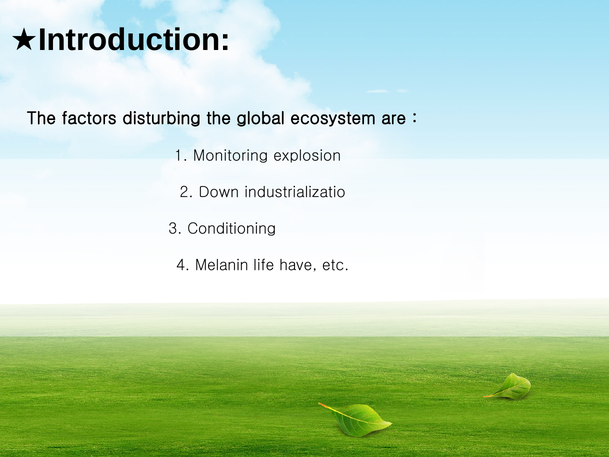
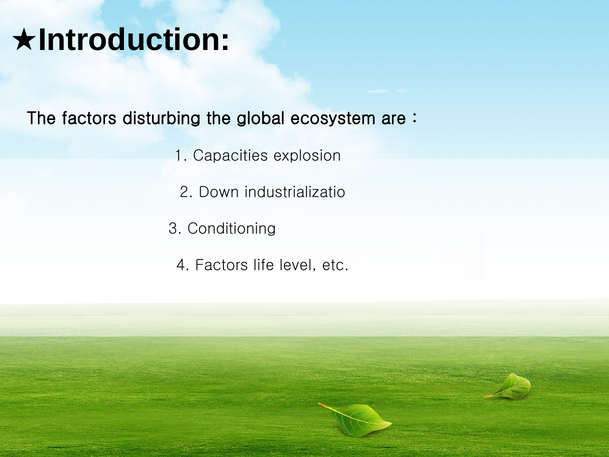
Monitoring: Monitoring -> Capacities
4 Melanin: Melanin -> Factors
have: have -> level
